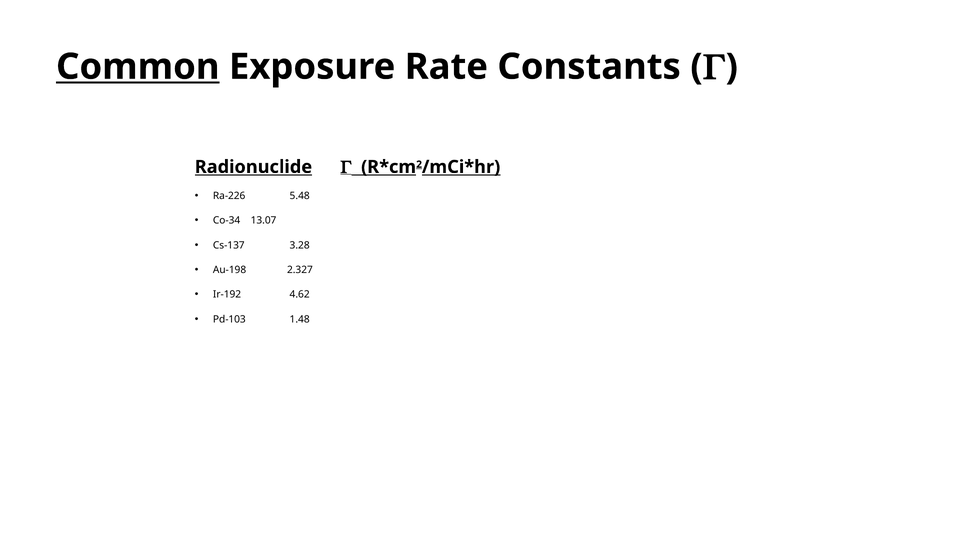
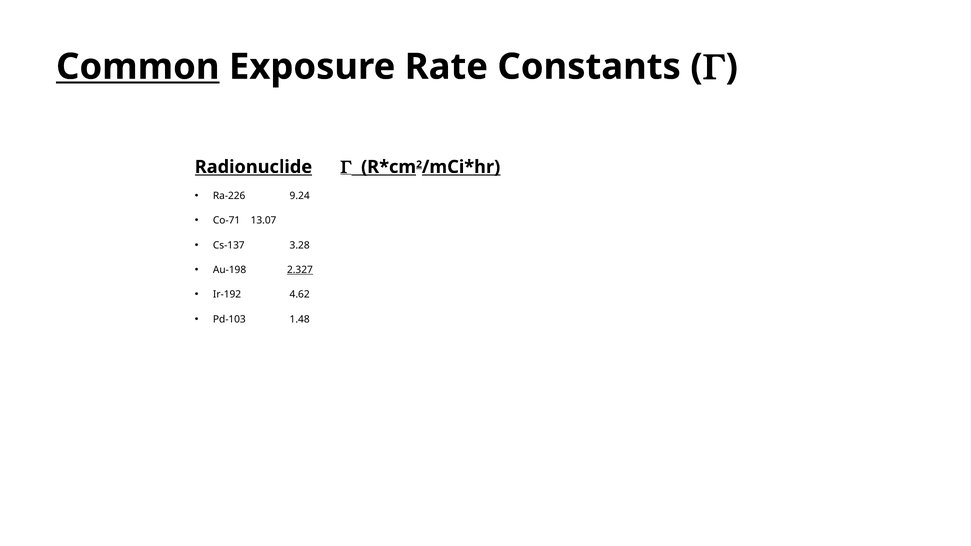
5.48: 5.48 -> 9.24
Co-34: Co-34 -> Co-71
2.327 underline: none -> present
